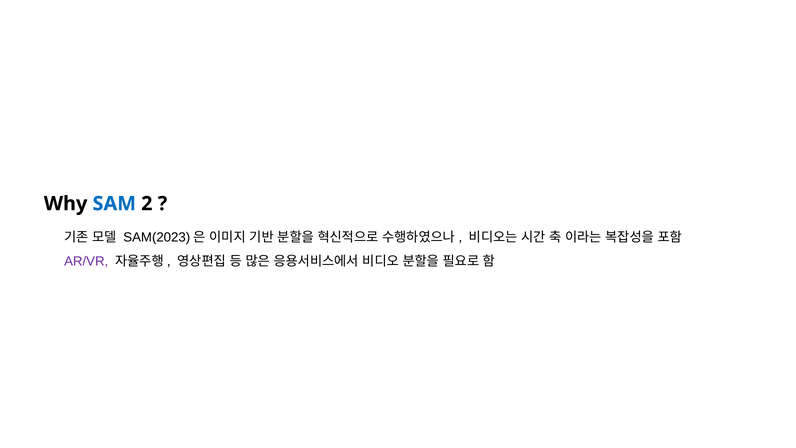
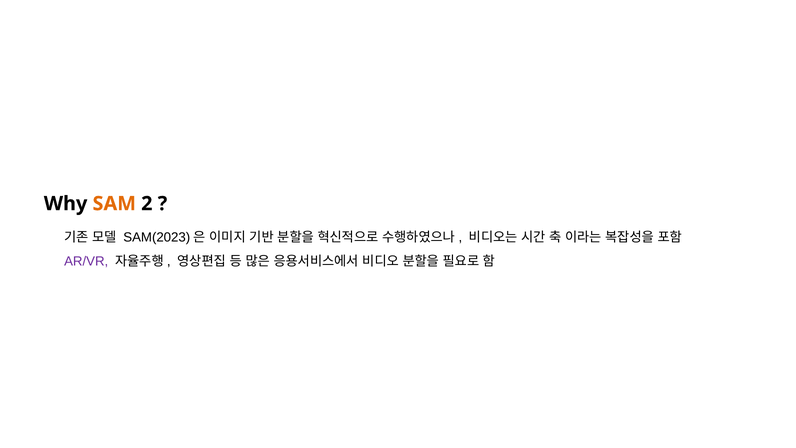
SAM colour: blue -> orange
